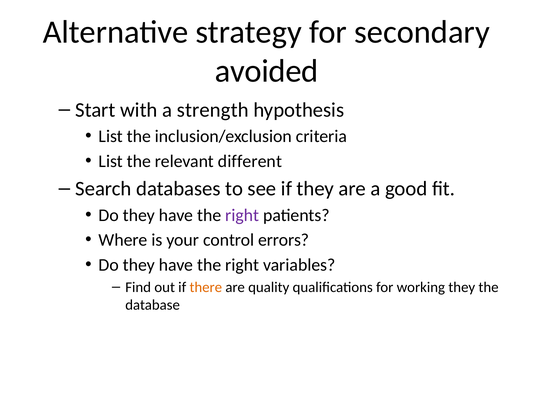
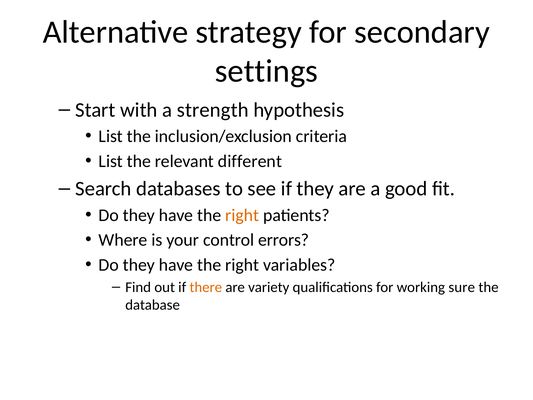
avoided: avoided -> settings
right at (242, 215) colour: purple -> orange
quality: quality -> variety
working they: they -> sure
